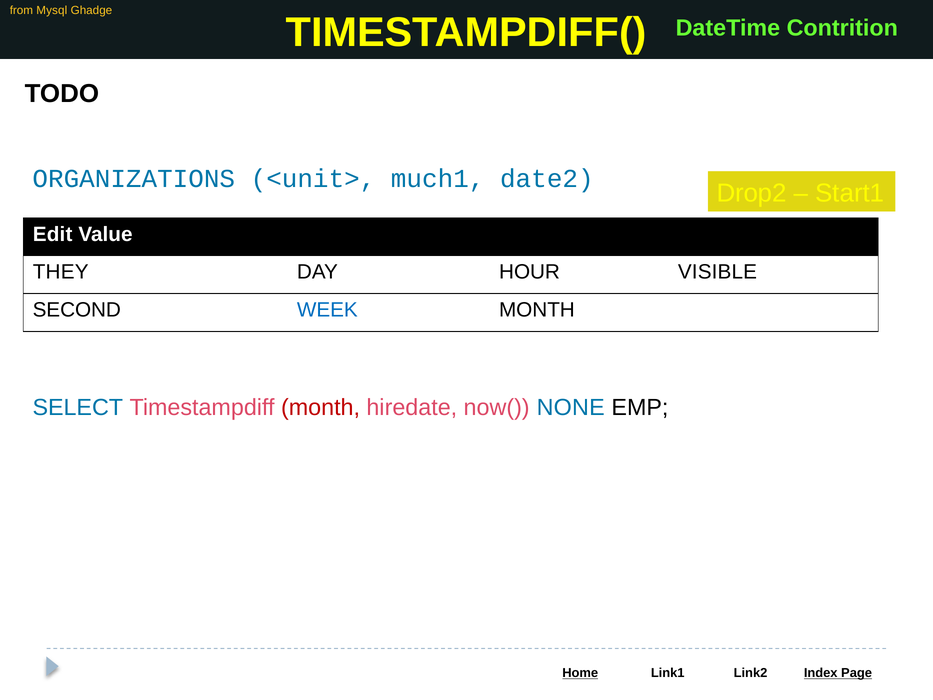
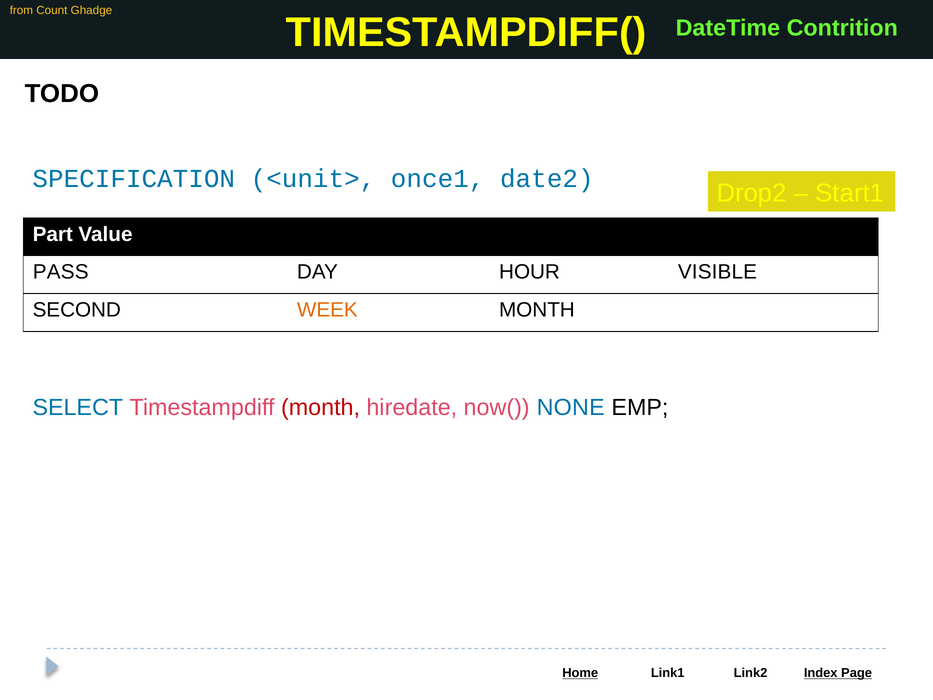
Mysql: Mysql -> Count
ORGANIZATIONS: ORGANIZATIONS -> SPECIFICATION
much1: much1 -> once1
Edit: Edit -> Part
THEY: THEY -> PASS
WEEK colour: blue -> orange
